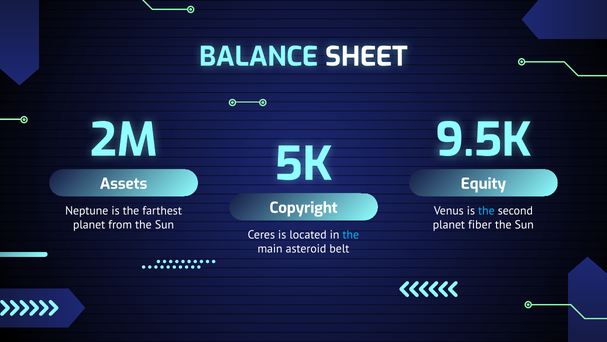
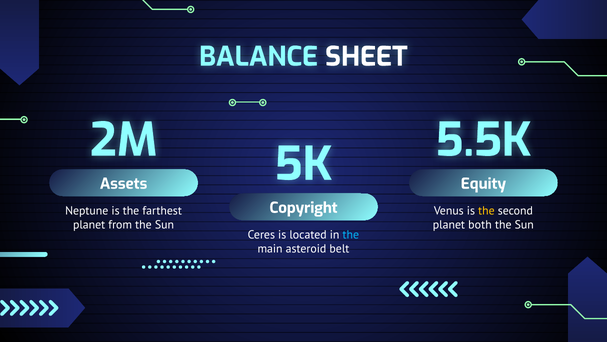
9.5K: 9.5K -> 5.5K
the at (486, 210) colour: light blue -> yellow
fiber: fiber -> both
